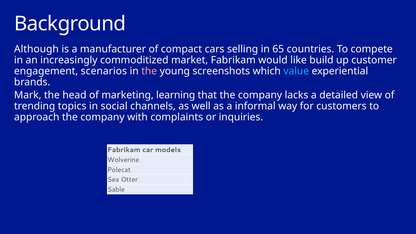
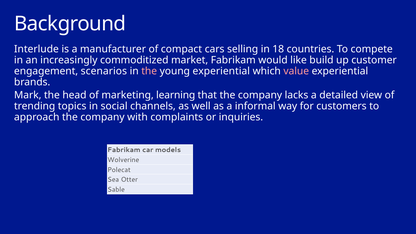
Although: Although -> Interlude
65: 65 -> 18
young screenshots: screenshots -> experiential
value colour: light blue -> pink
